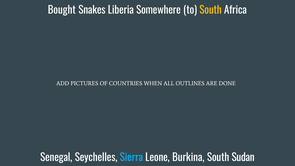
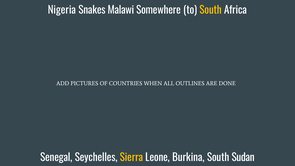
Bought: Bought -> Nigeria
Liberia: Liberia -> Malawi
Sierra colour: light blue -> yellow
